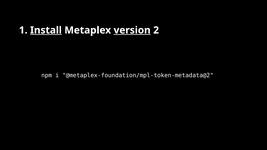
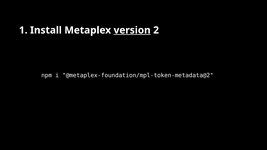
Install underline: present -> none
